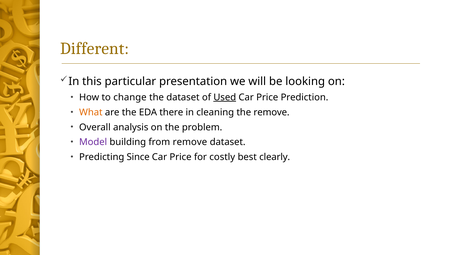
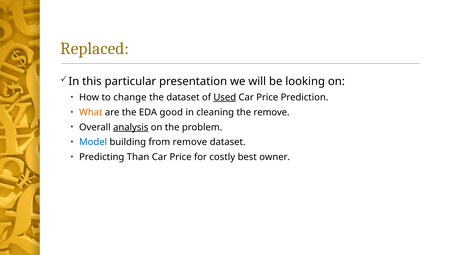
Different: Different -> Replaced
there: there -> good
analysis underline: none -> present
Model colour: purple -> blue
Since: Since -> Than
clearly: clearly -> owner
